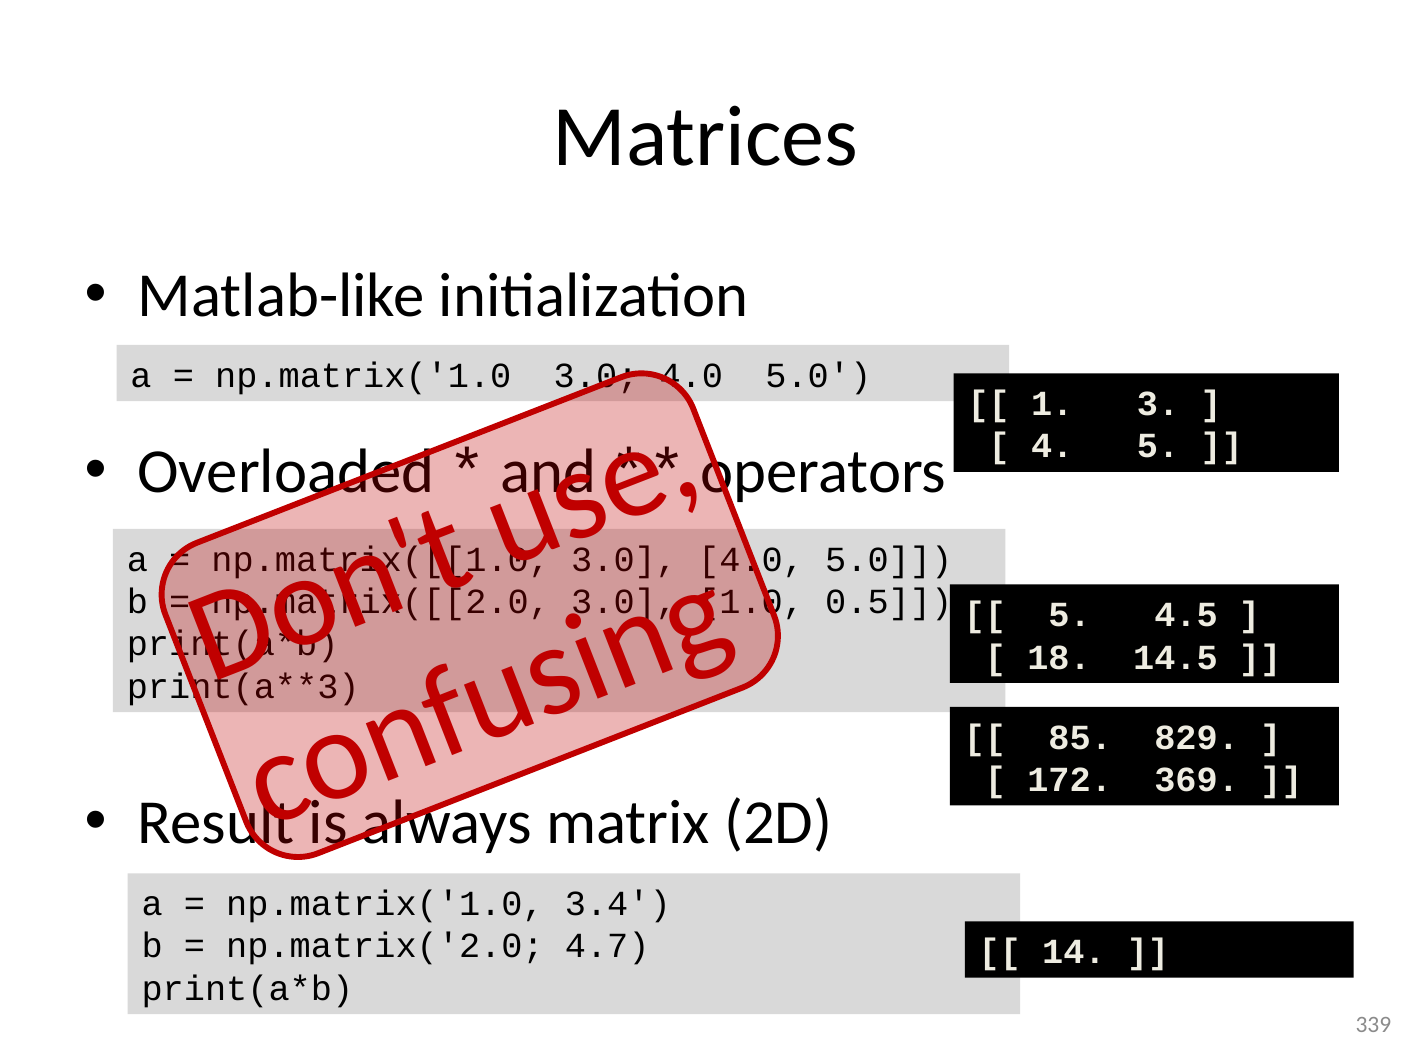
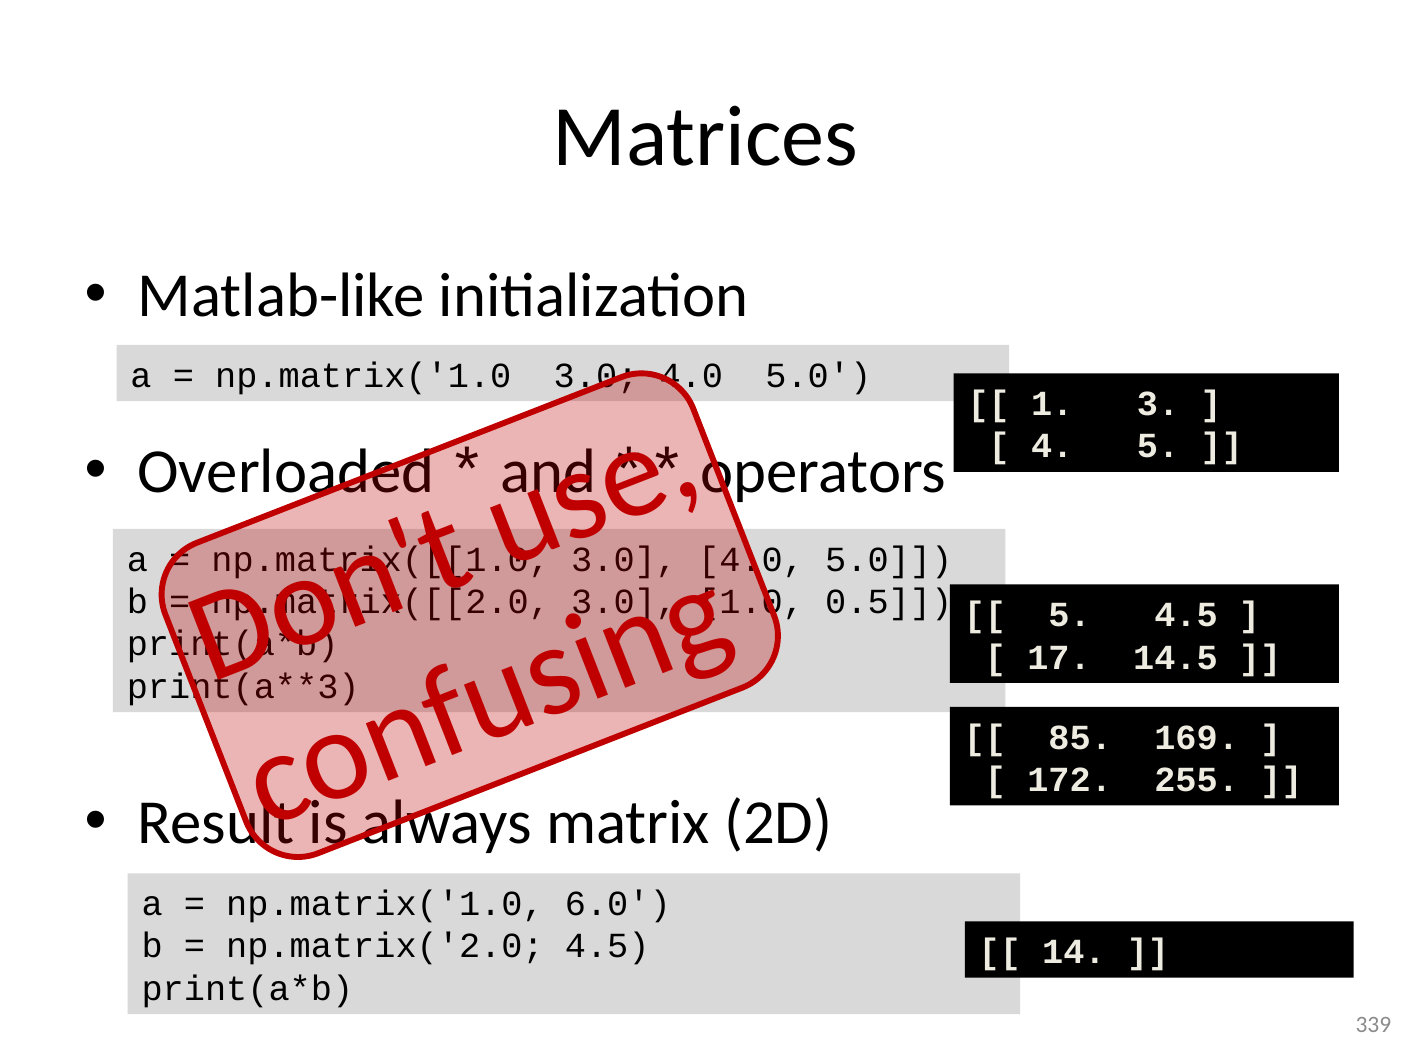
18: 18 -> 17
829: 829 -> 169
369: 369 -> 255
3.4: 3.4 -> 6.0
np.matrix('2.0 4.7: 4.7 -> 4.5
